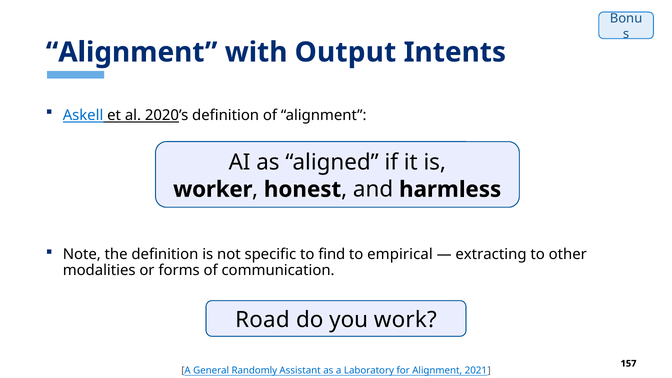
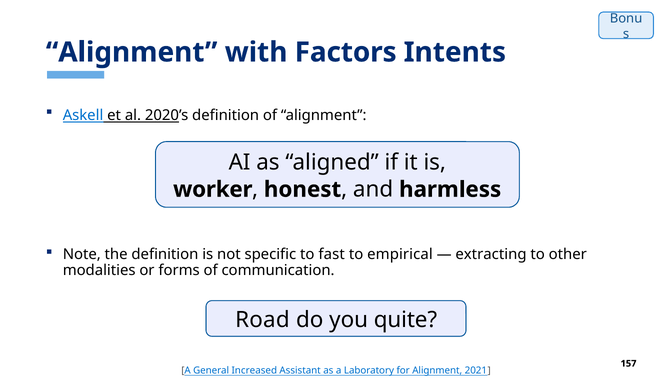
Output: Output -> Factors
find: find -> fast
work: work -> quite
Randomly: Randomly -> Increased
